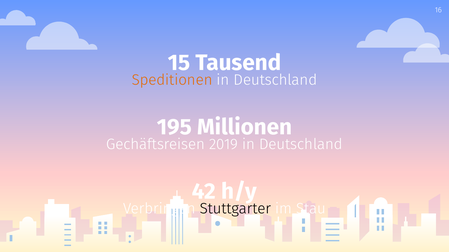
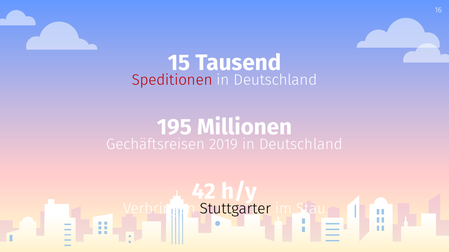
Speditionen colour: orange -> red
